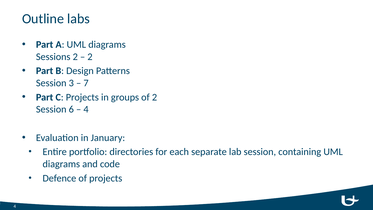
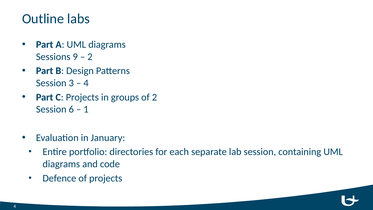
Sessions 2: 2 -> 9
7 at (86, 83): 7 -> 4
4 at (86, 109): 4 -> 1
